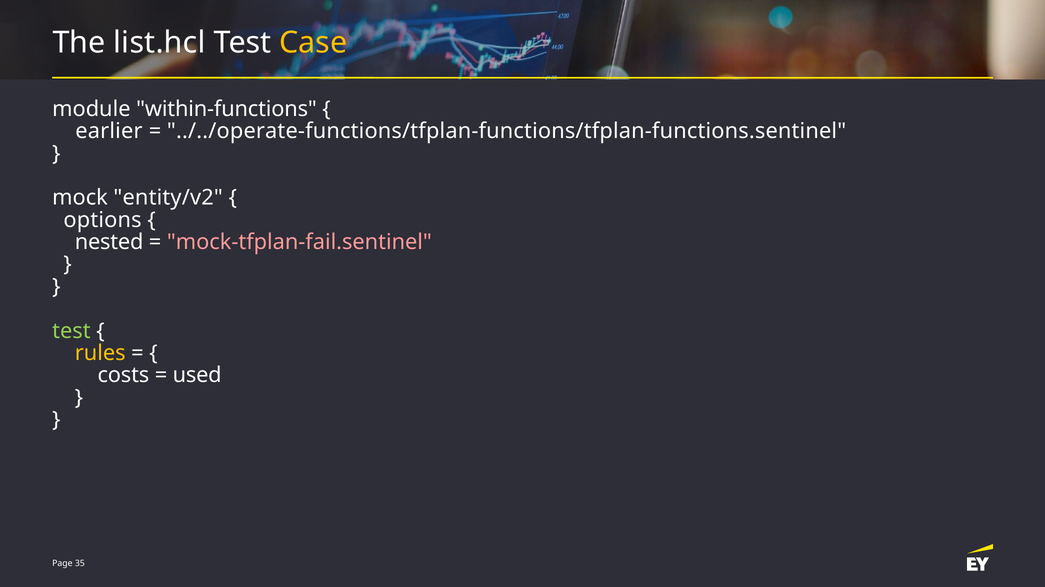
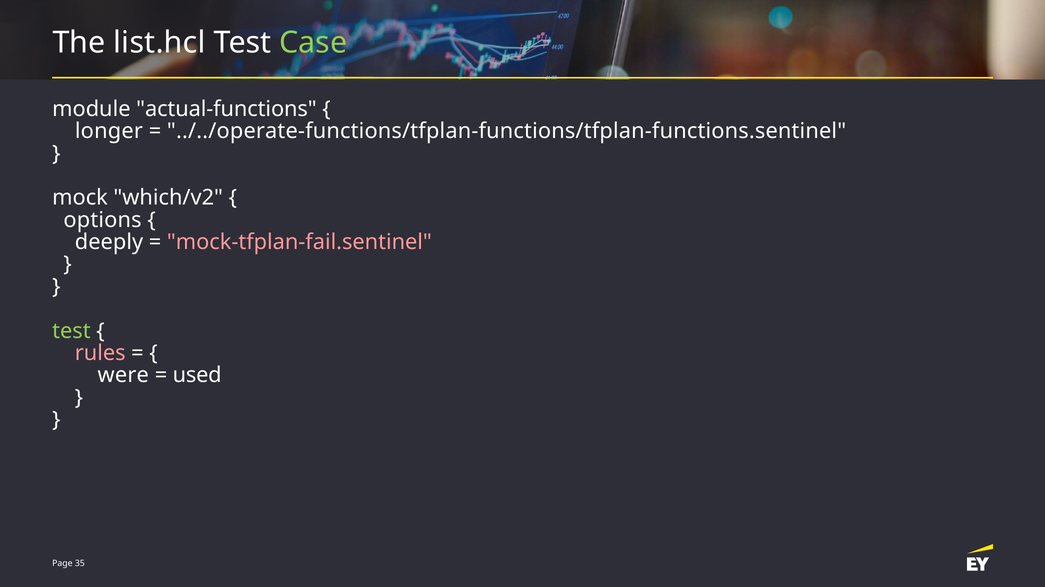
Case colour: yellow -> light green
within-functions: within-functions -> actual-functions
earlier: earlier -> longer
entity/v2: entity/v2 -> which/v2
nested: nested -> deeply
rules colour: yellow -> pink
costs: costs -> were
